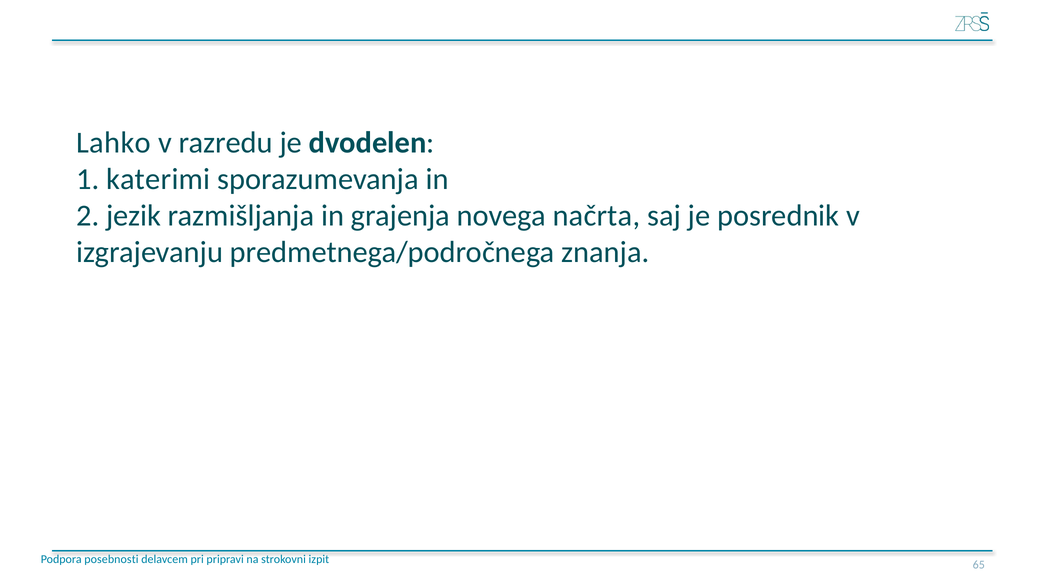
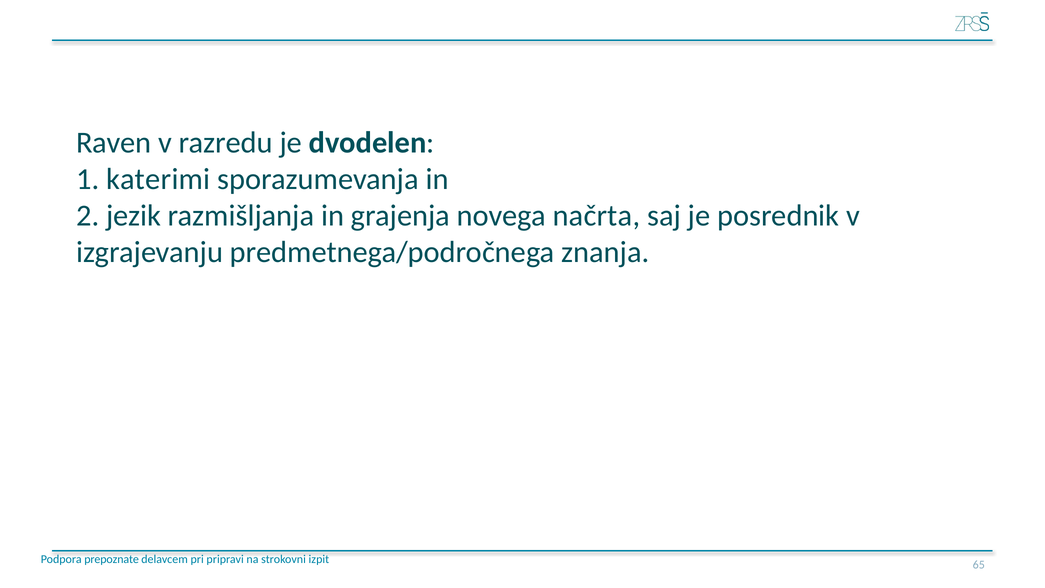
Lahko: Lahko -> Raven
posebnosti: posebnosti -> prepoznate
